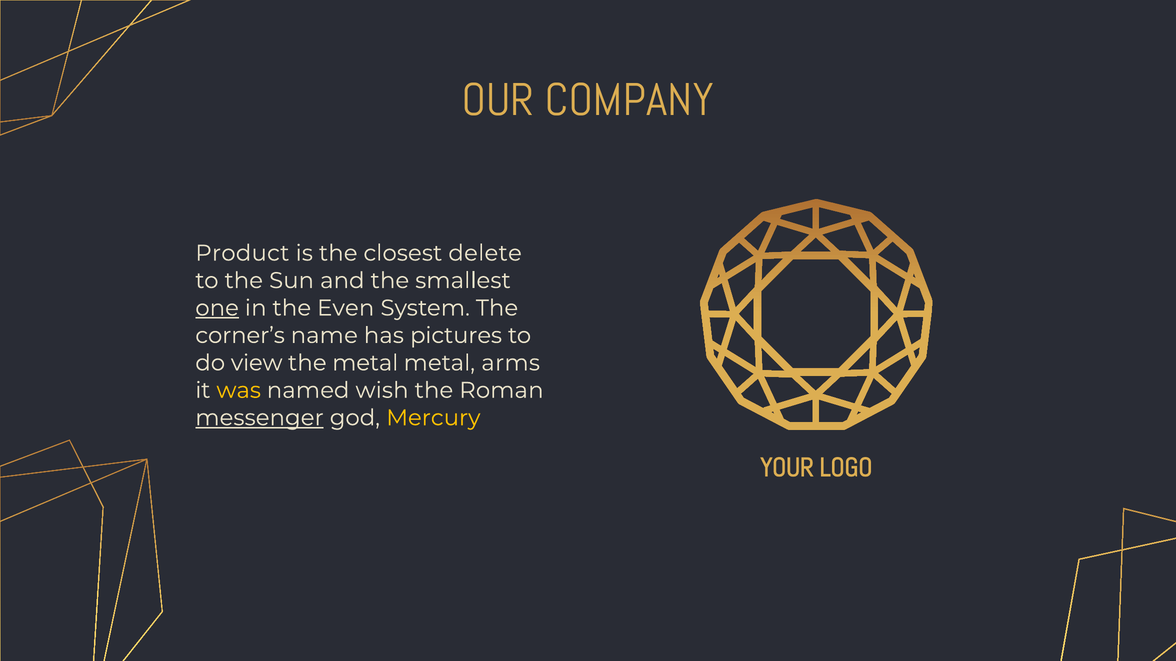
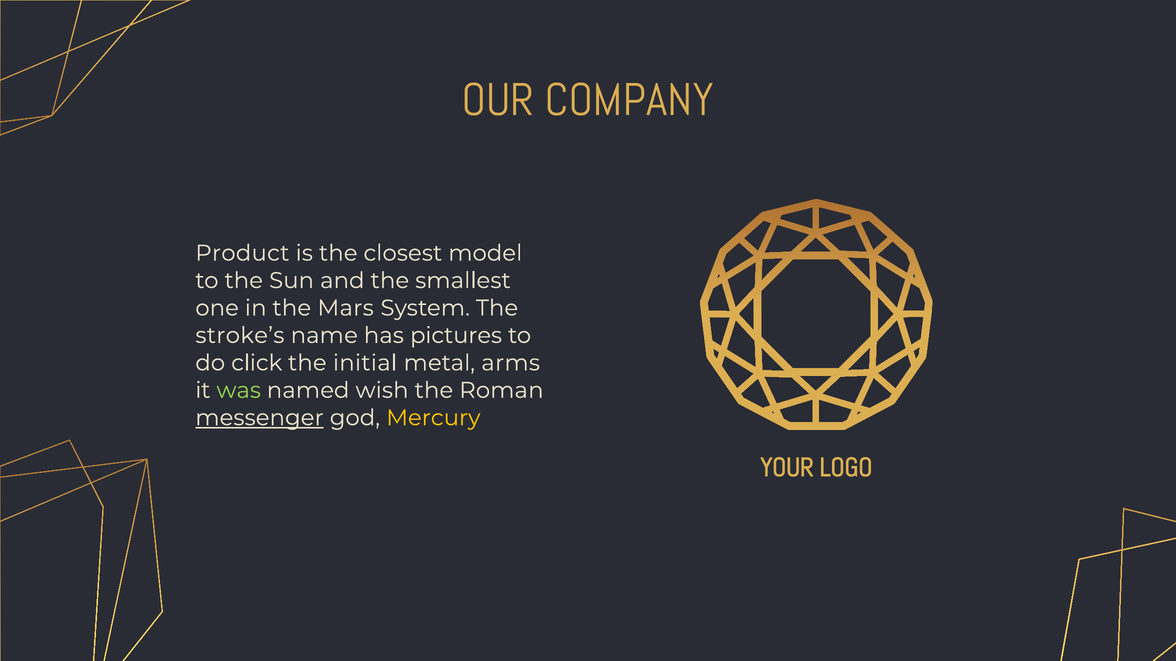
delete: delete -> model
one underline: present -> none
Even: Even -> Mars
corner’s: corner’s -> stroke’s
view: view -> click
the metal: metal -> initial
was colour: yellow -> light green
